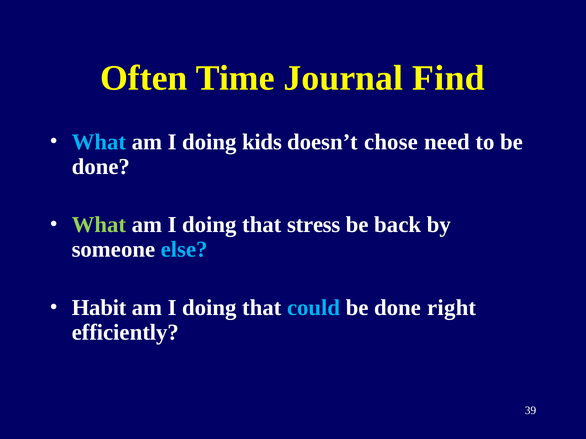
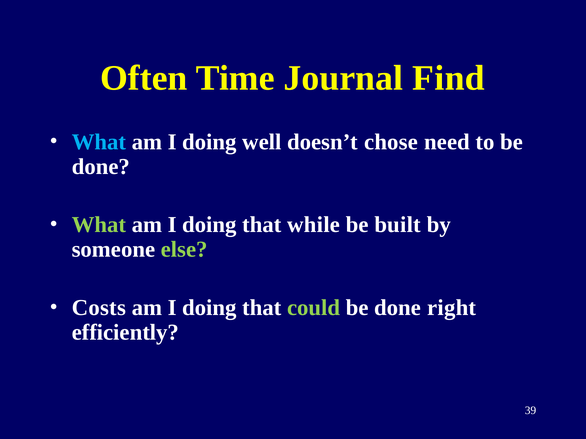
kids: kids -> well
stress: stress -> while
back: back -> built
else colour: light blue -> light green
Habit: Habit -> Costs
could colour: light blue -> light green
